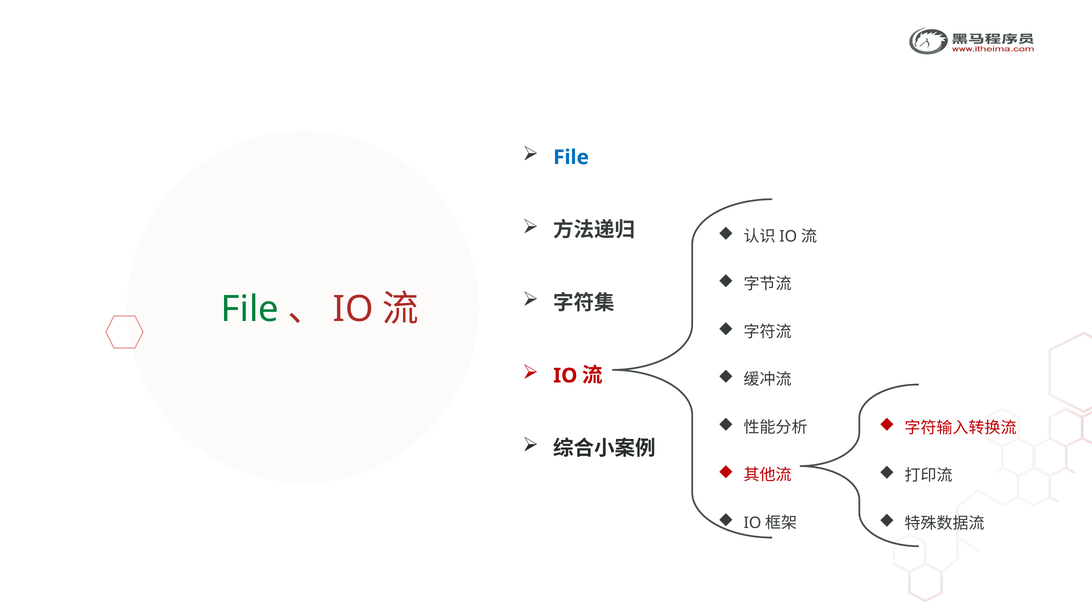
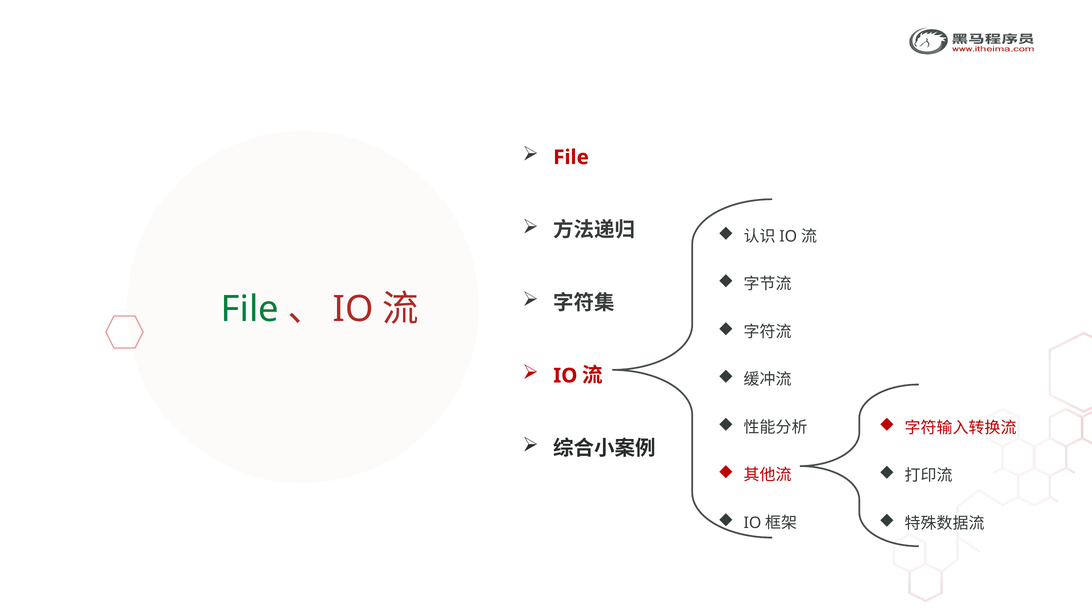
File at (571, 157) colour: blue -> red
